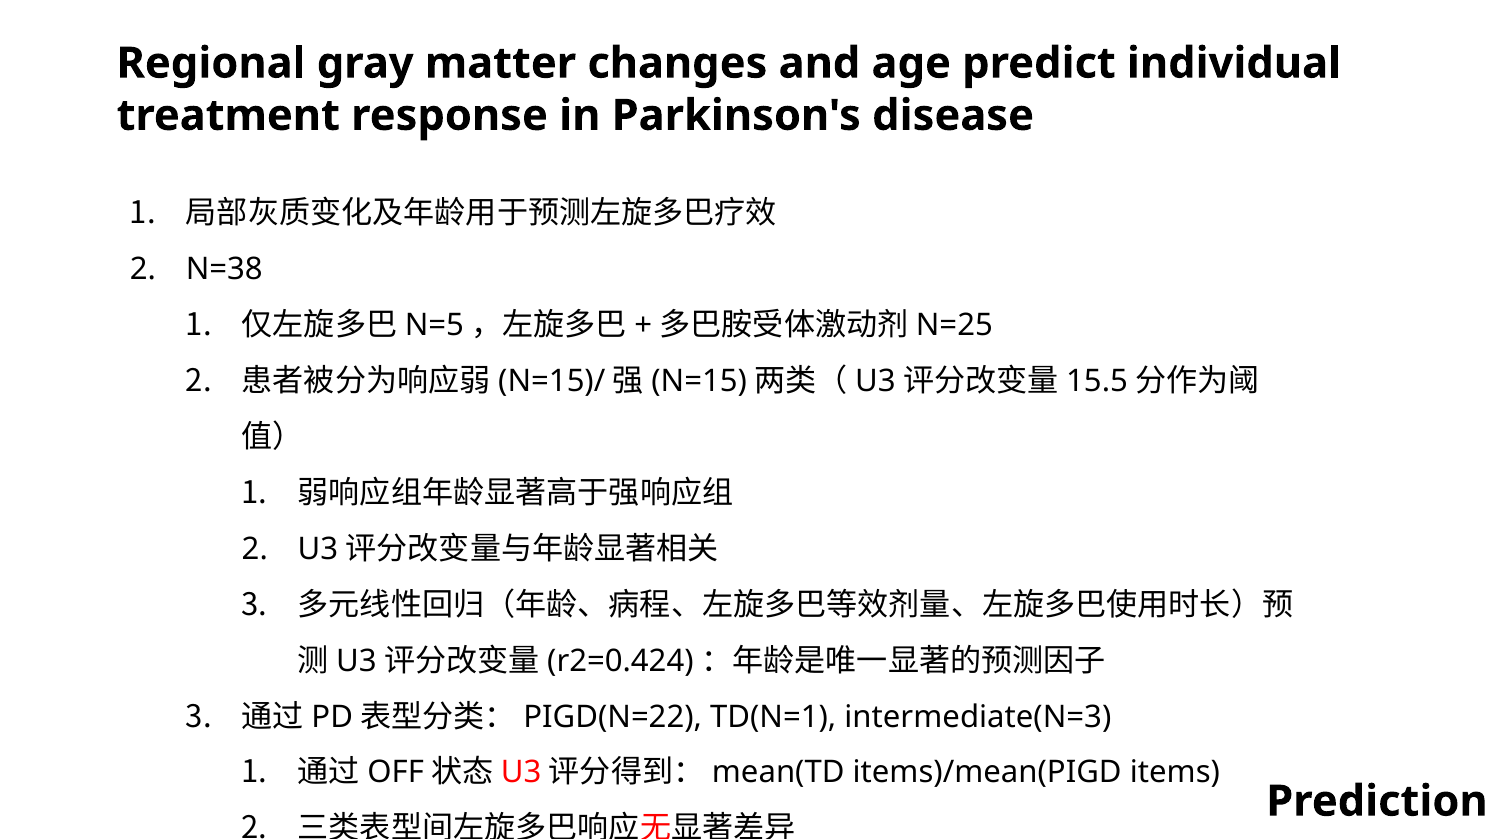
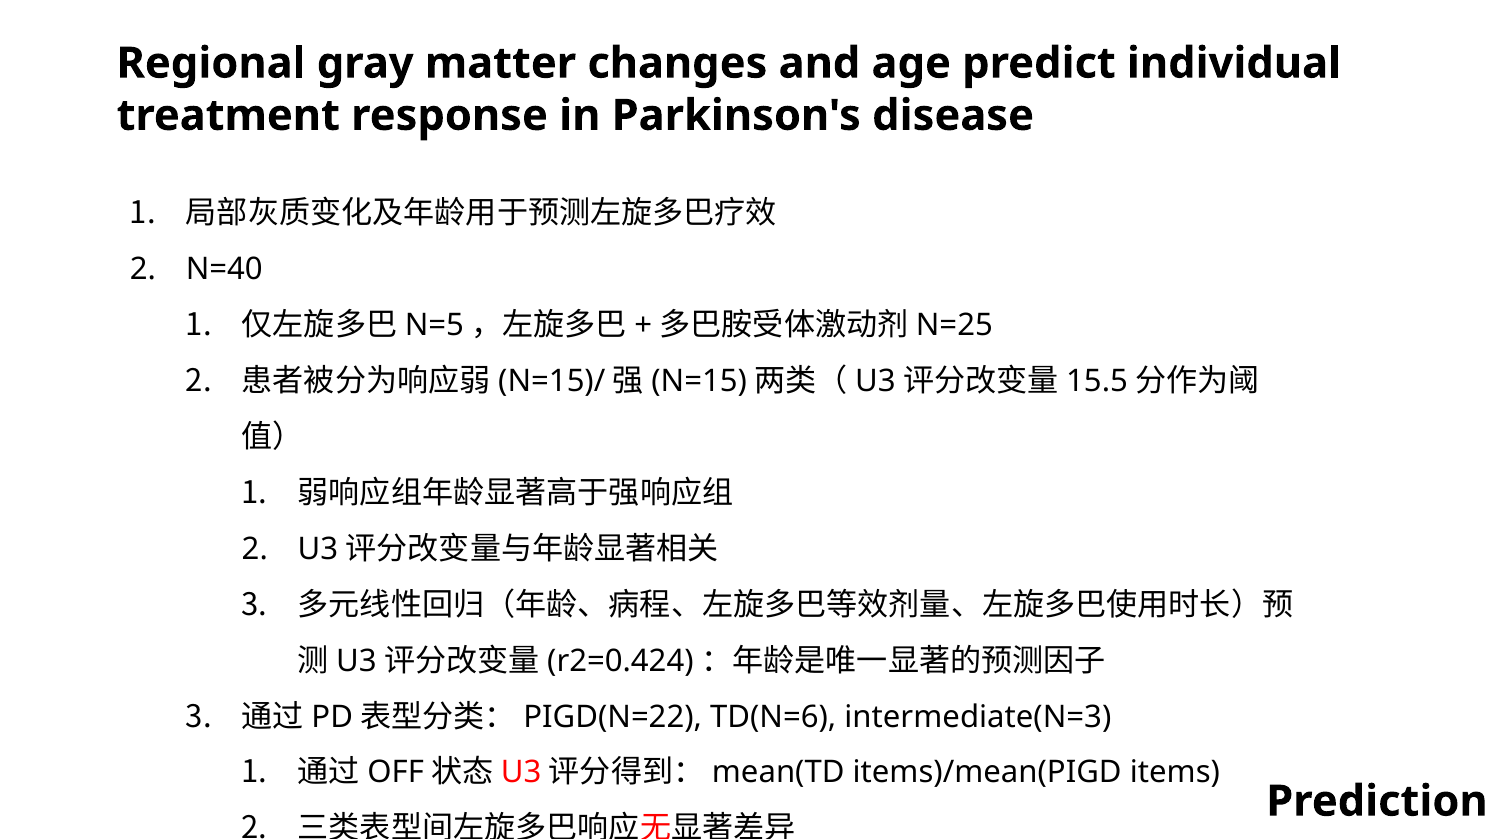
N=38: N=38 -> N=40
TD(N=1: TD(N=1 -> TD(N=6
